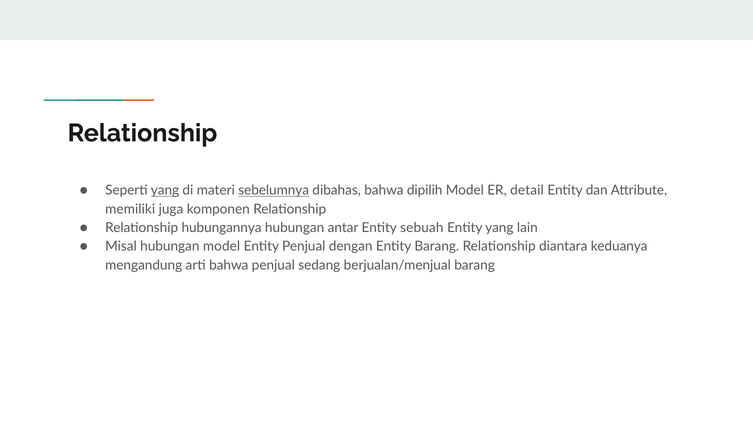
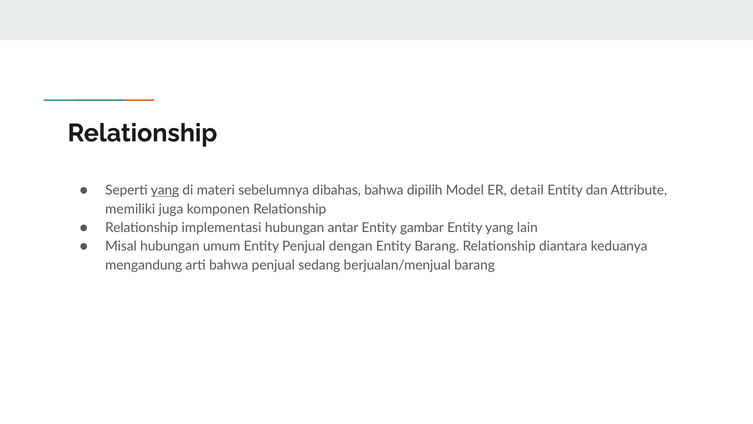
sebelumnya underline: present -> none
hubungannya: hubungannya -> implementasi
sebuah: sebuah -> gambar
hubungan model: model -> umum
